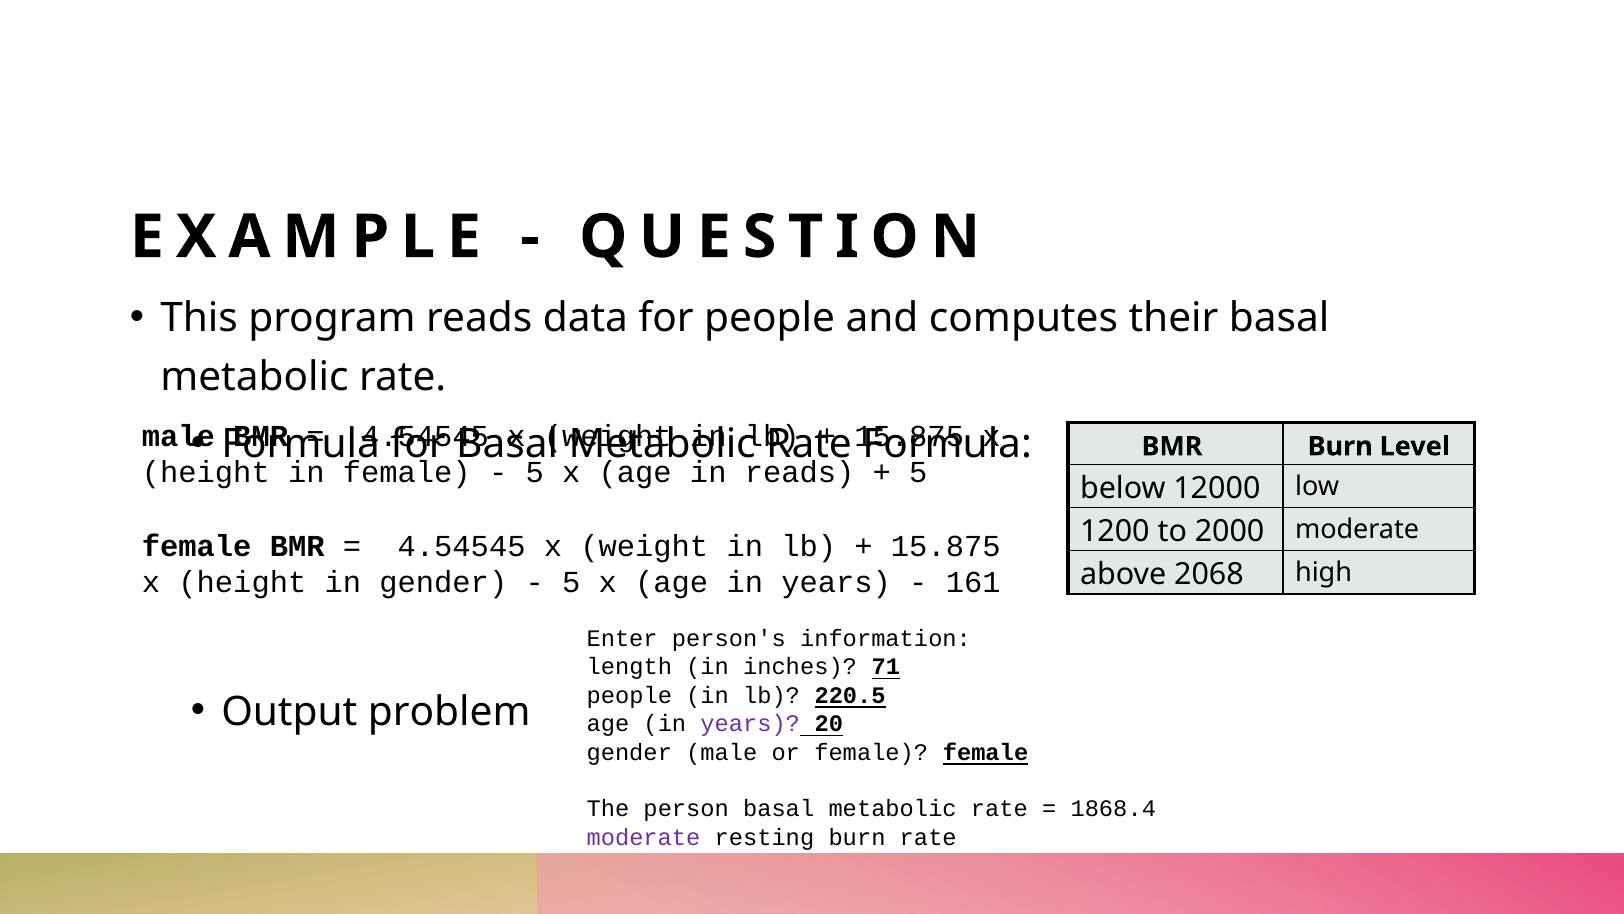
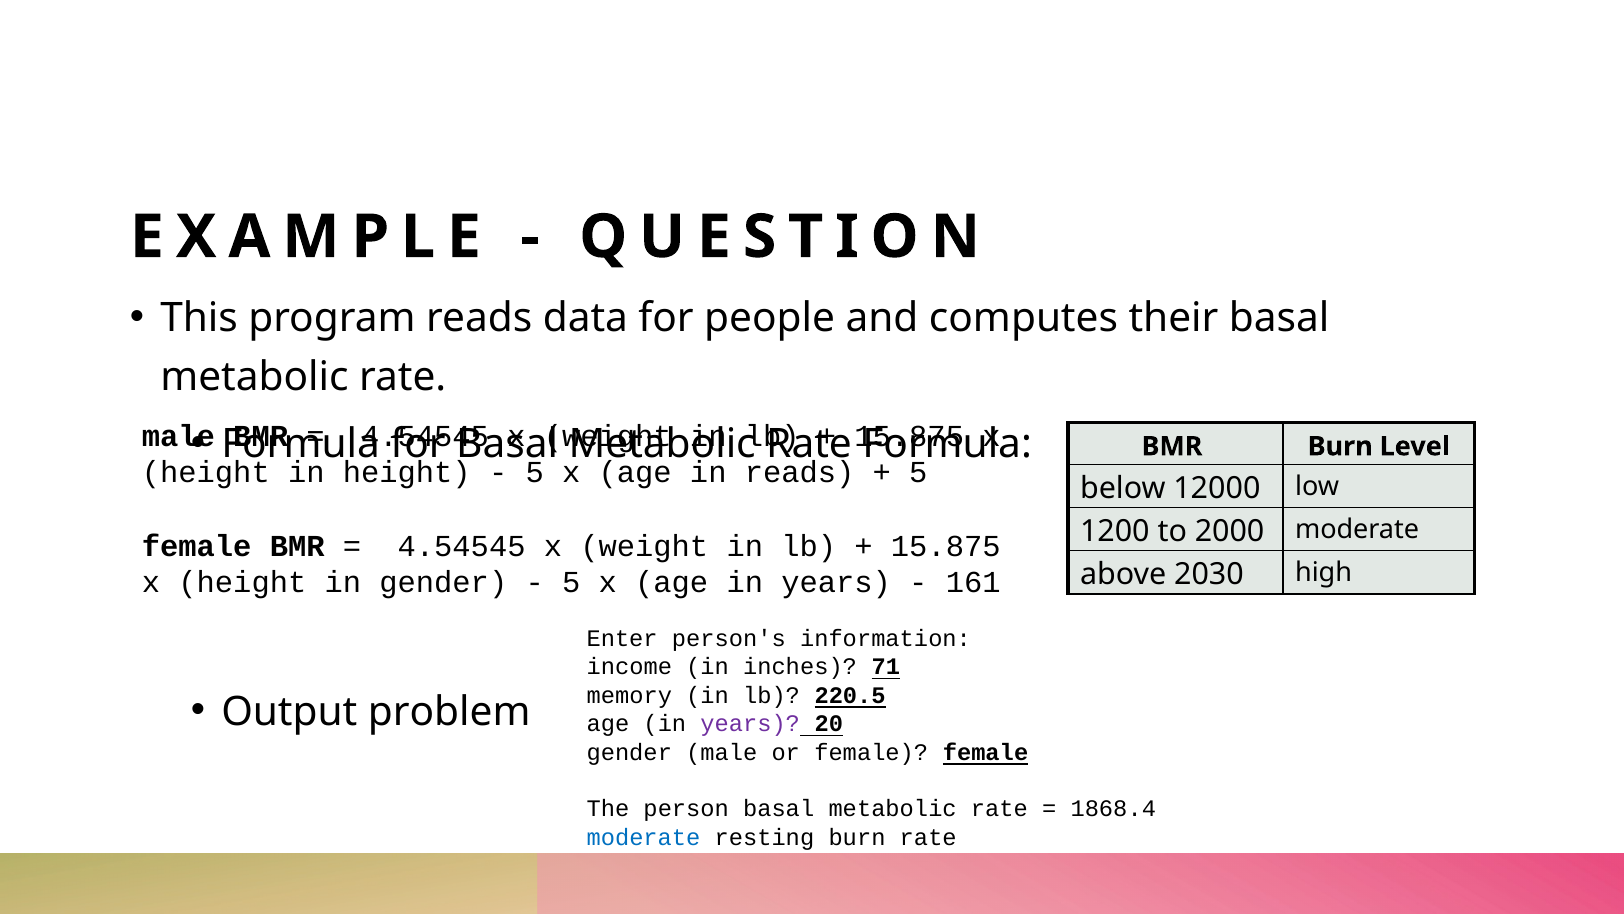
female at (407, 473): female -> height
2068: 2068 -> 2030
length: length -> income
people at (629, 695): people -> memory
moderate at (643, 837) colour: purple -> blue
